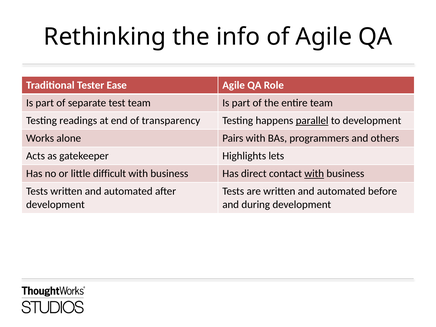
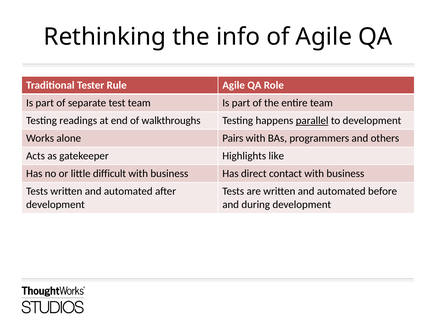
Ease: Ease -> Rule
transparency: transparency -> walkthroughs
lets: lets -> like
with at (314, 174) underline: present -> none
